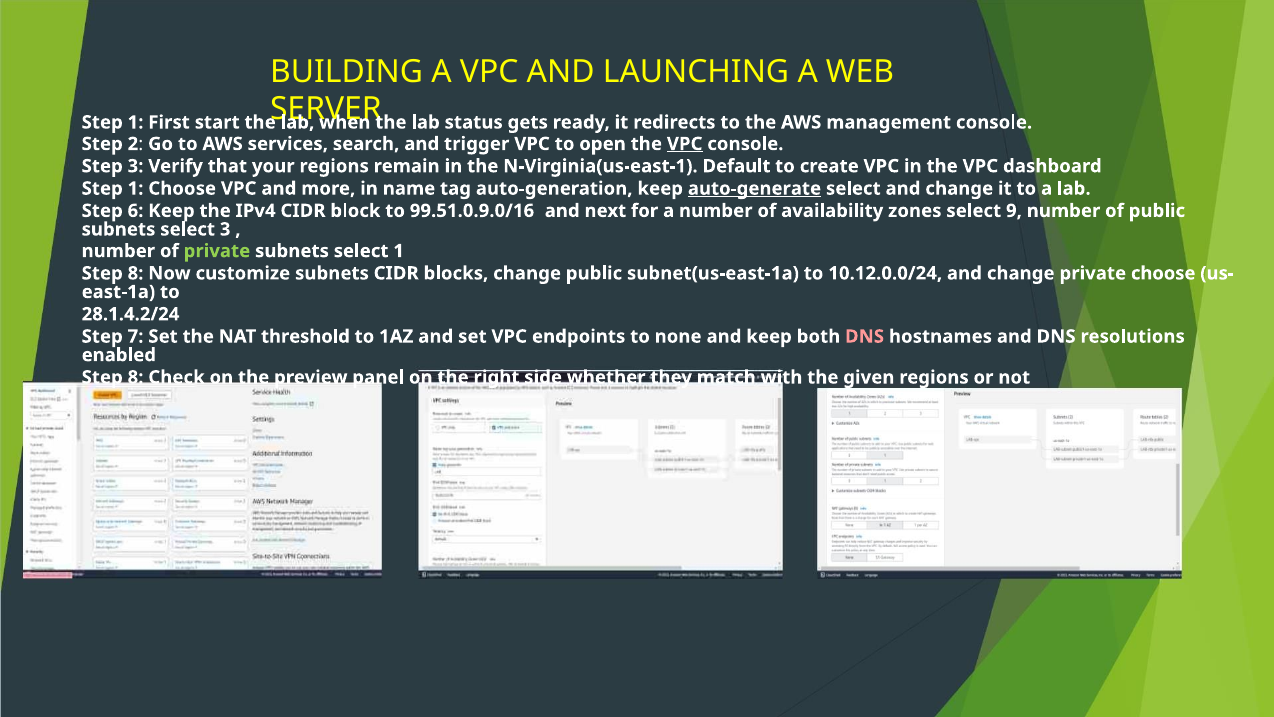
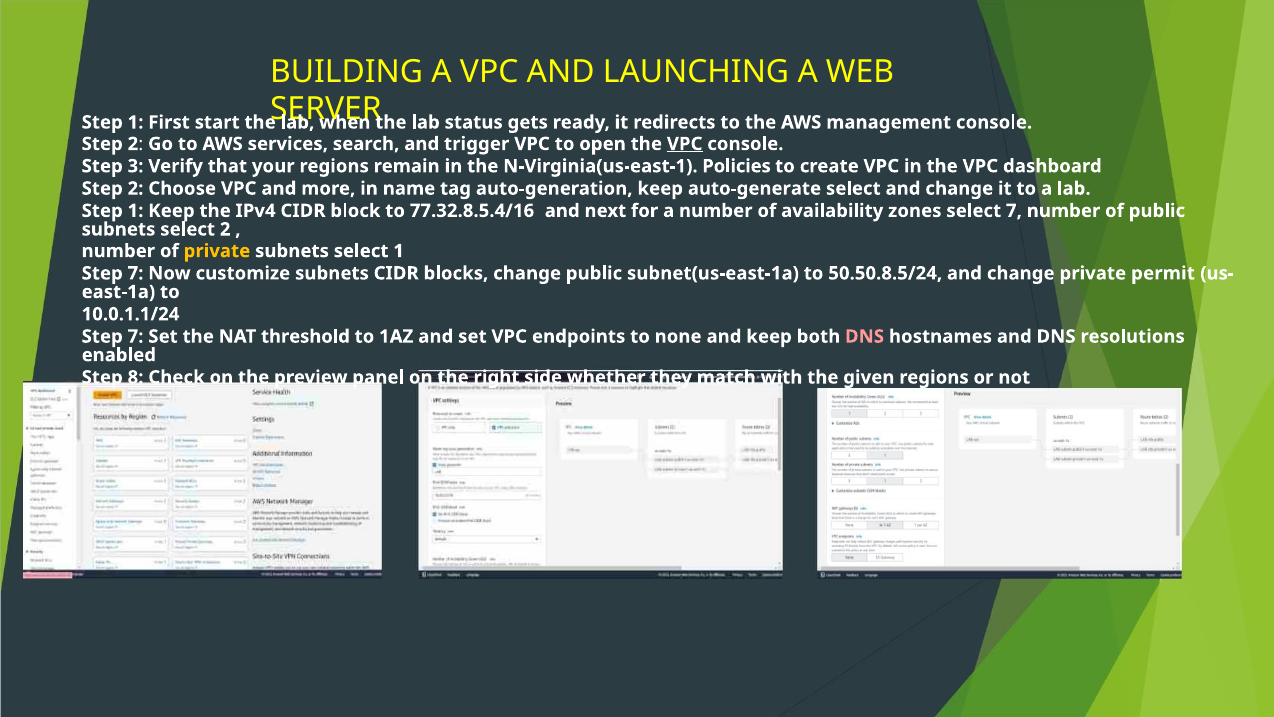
Default: Default -> Policies
1 at (136, 188): 1 -> 2
auto-generate underline: present -> none
6 at (136, 211): 6 -> 1
99.51.0.9.0/16: 99.51.0.9.0/16 -> 77.32.8.5.4/16
select 9: 9 -> 7
select 3: 3 -> 2
private at (217, 251) colour: light green -> yellow
8 at (136, 273): 8 -> 7
10.12.0.0/24: 10.12.0.0/24 -> 50.50.8.5/24
private choose: choose -> permit
28.1.4.2/24: 28.1.4.2/24 -> 10.0.1.1/24
